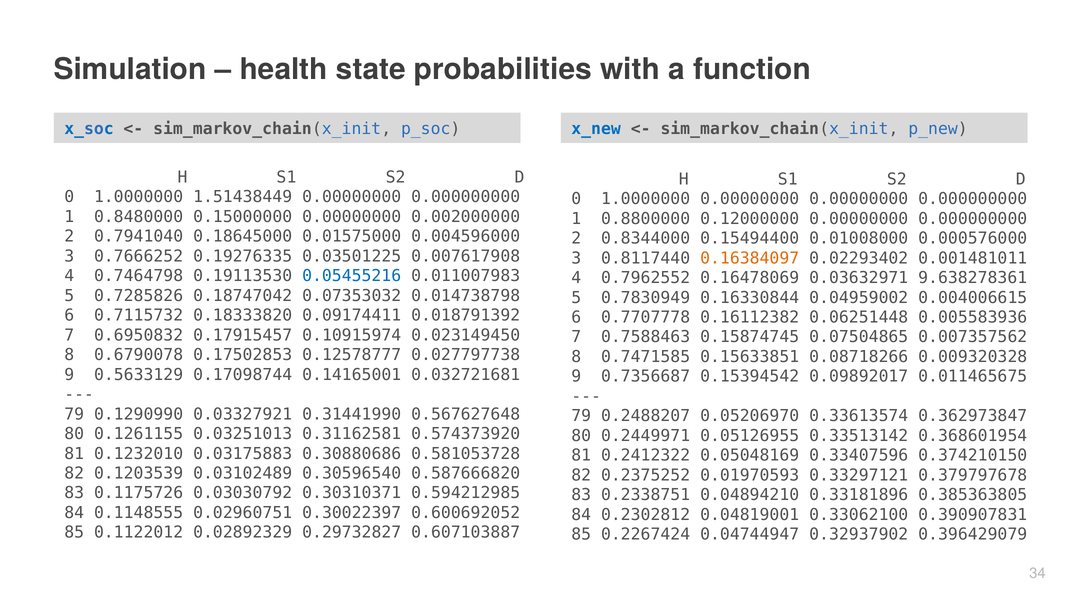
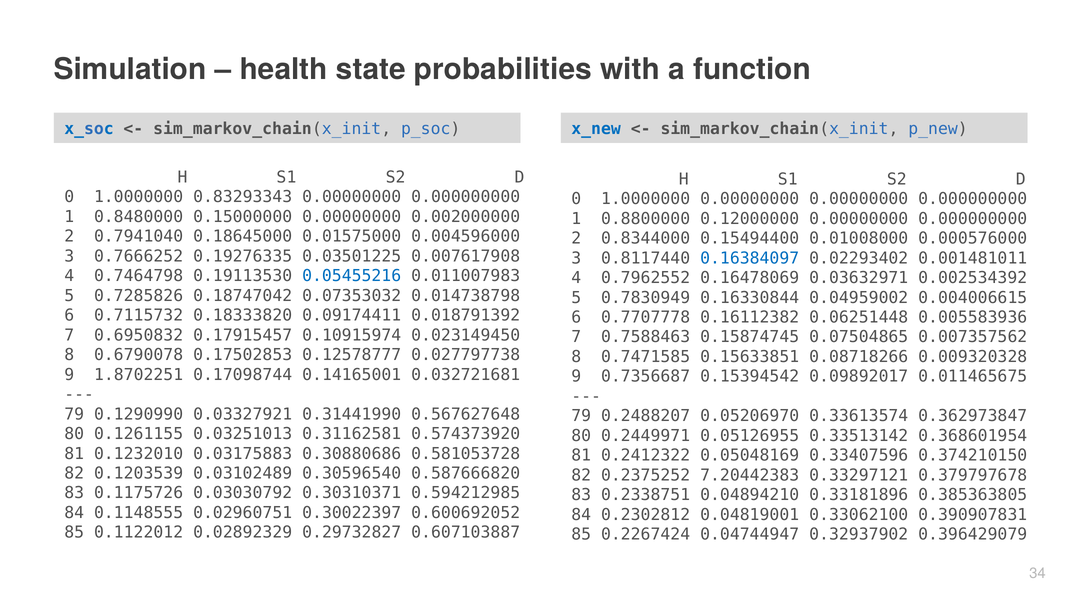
1.51438449: 1.51438449 -> 0.83293343
0.16384097 colour: orange -> blue
9.638278361: 9.638278361 -> 0.002534392
0.5633129: 0.5633129 -> 1.8702251
0.01970593: 0.01970593 -> 7.20442383
